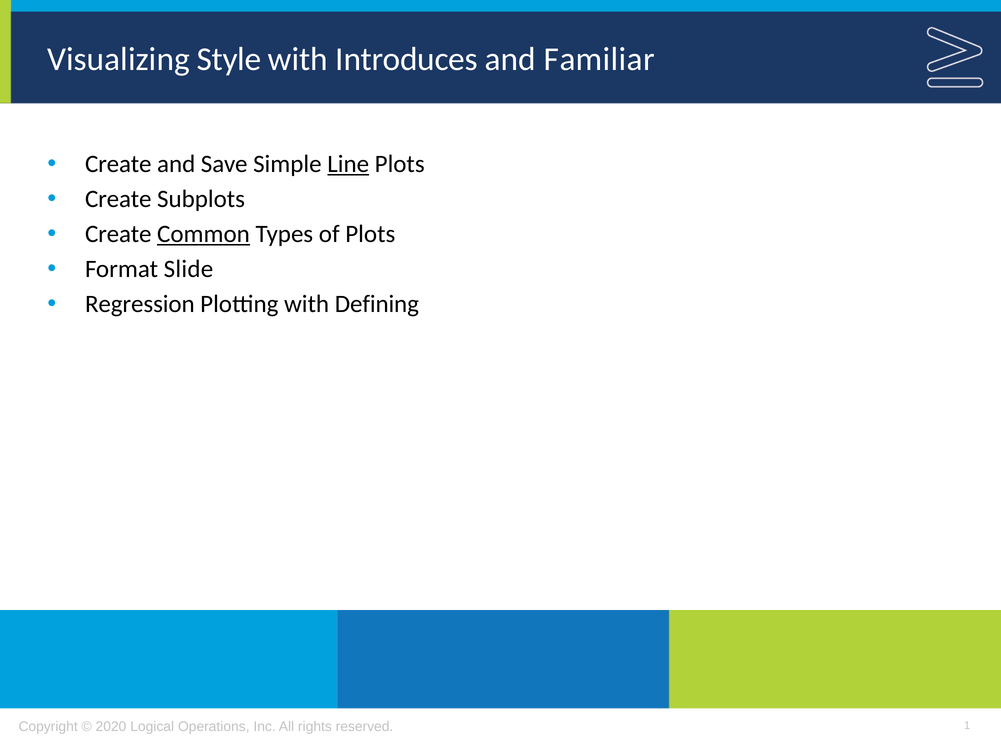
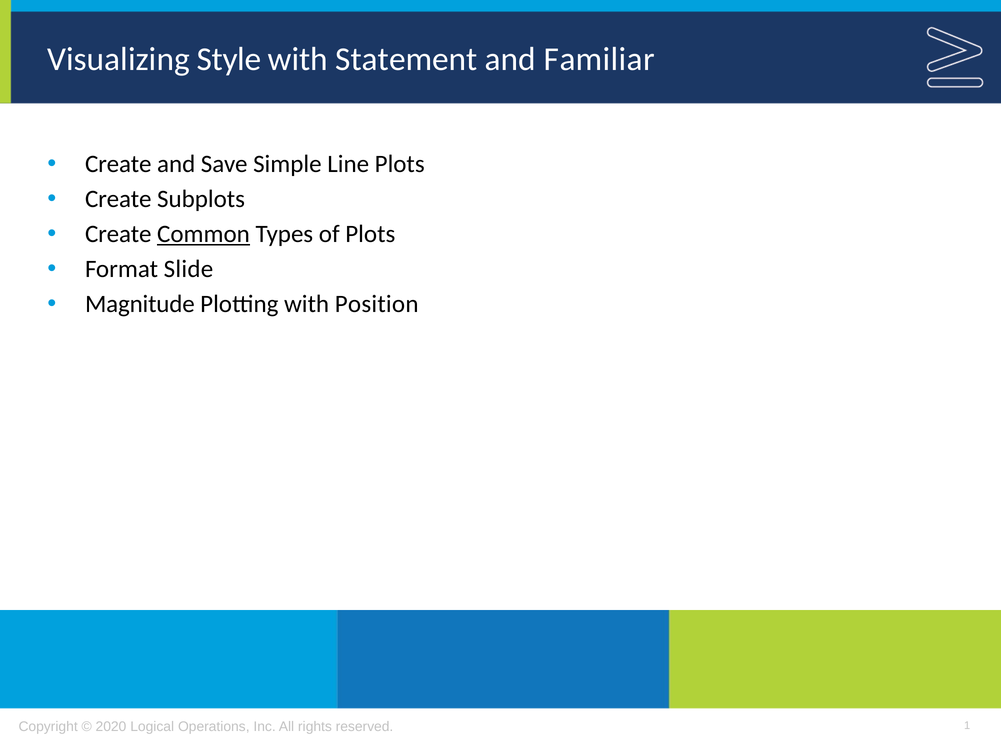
Introduces: Introduces -> Statement
Line underline: present -> none
Regression: Regression -> Magnitude
Defining: Defining -> Position
